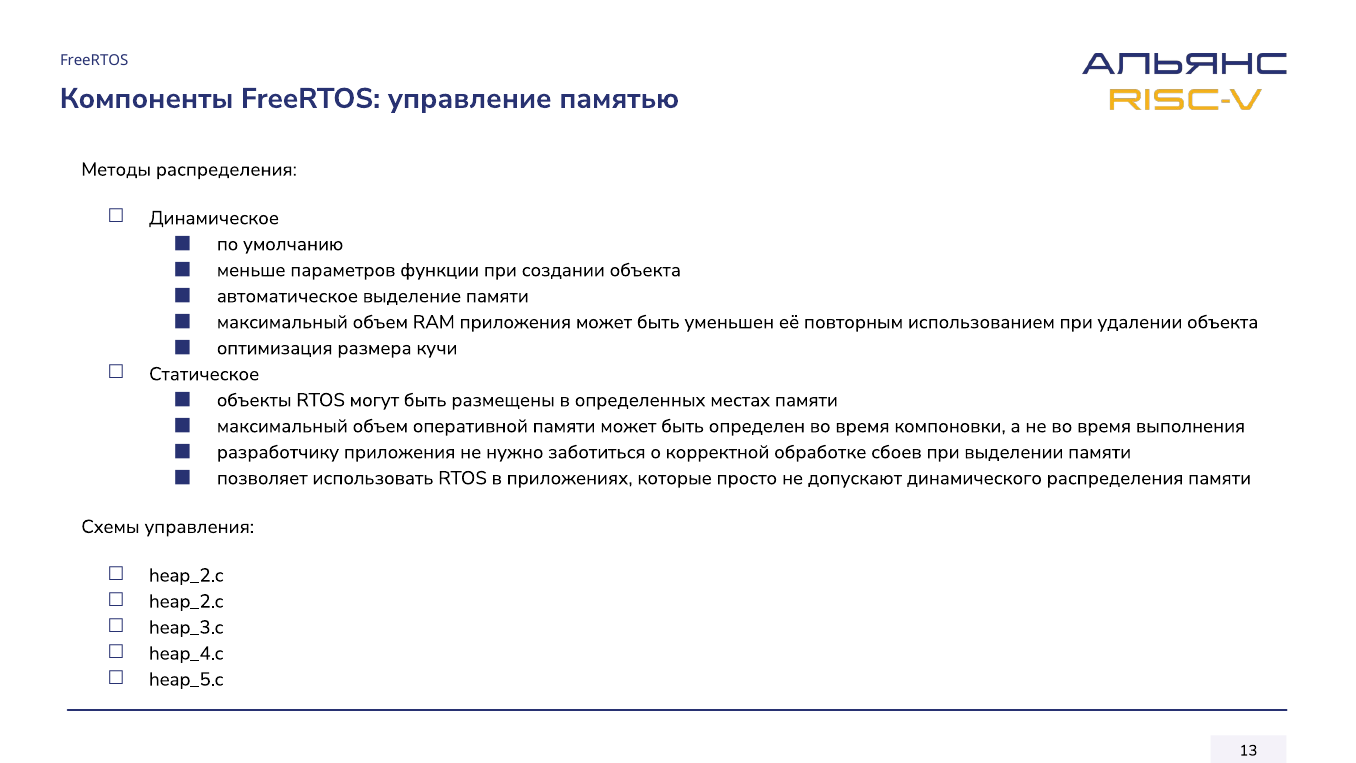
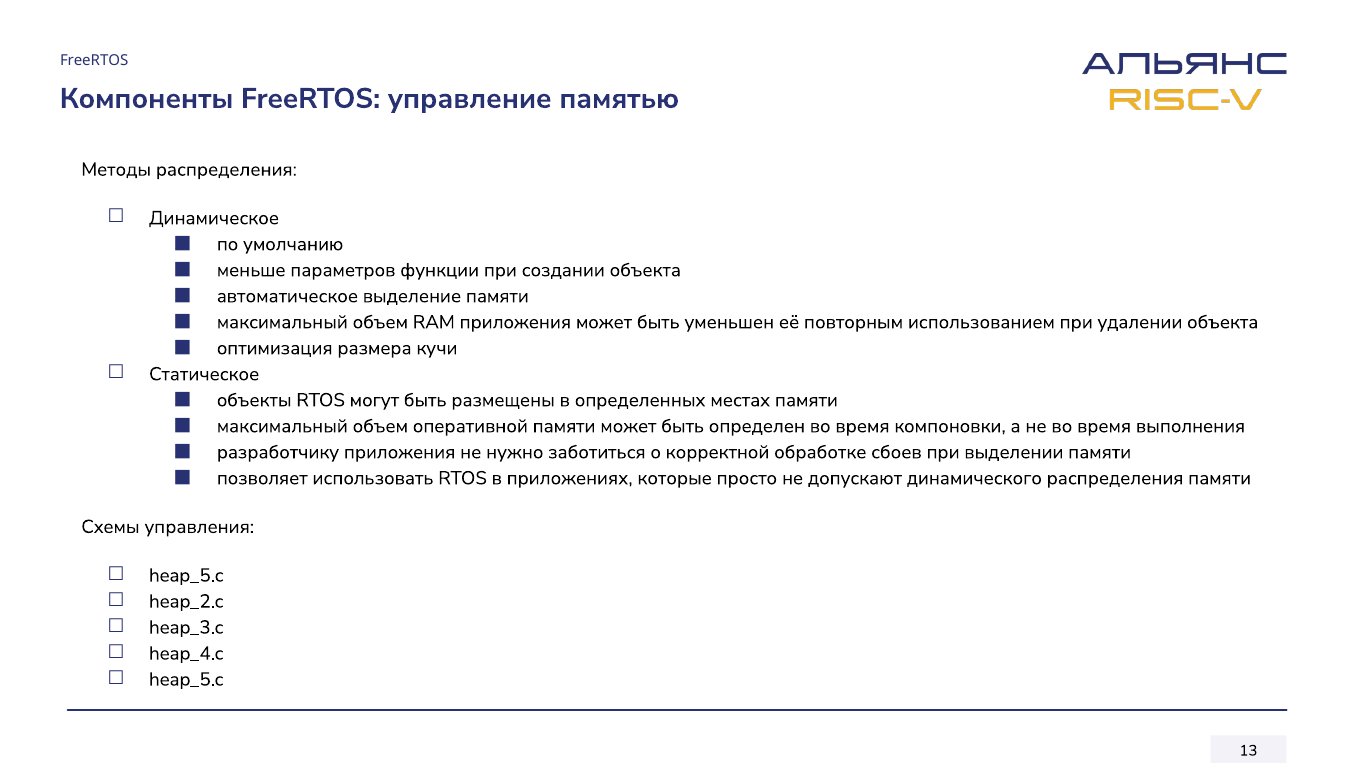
heap_2.c at (186, 575): heap_2.c -> heap_5.c
